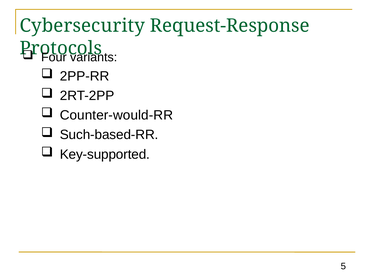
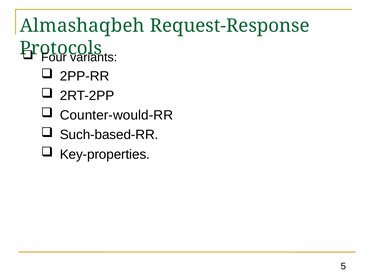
Cybersecurity: Cybersecurity -> Almashaqbeh
Key-supported: Key-supported -> Key-properties
